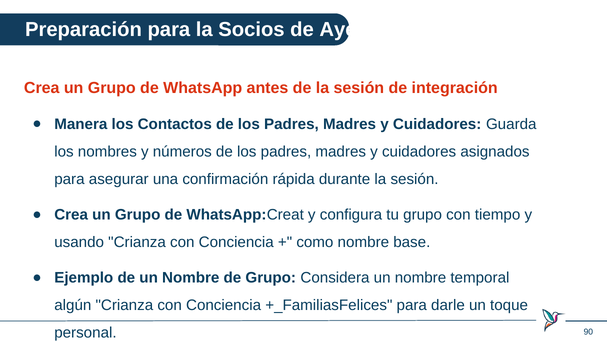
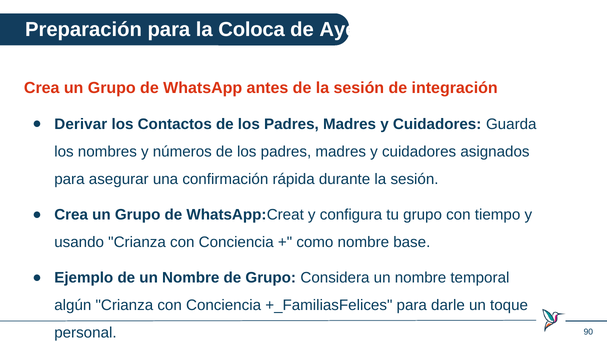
Socios: Socios -> Coloca
Manera: Manera -> Derivar
